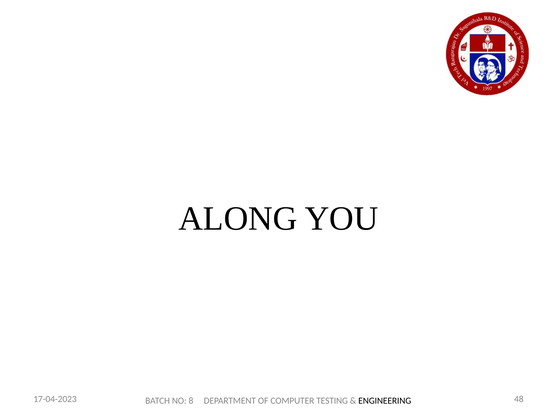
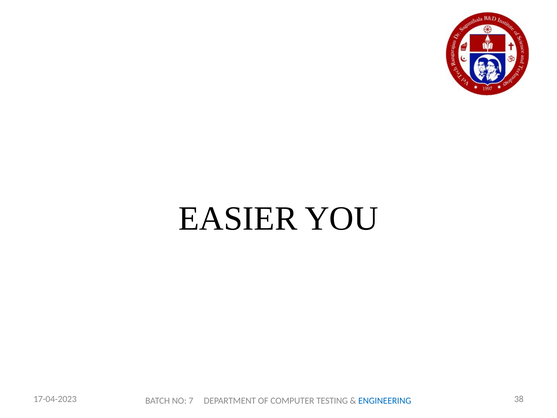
ALONG: ALONG -> EASIER
48: 48 -> 38
8: 8 -> 7
ENGINEERING colour: black -> blue
